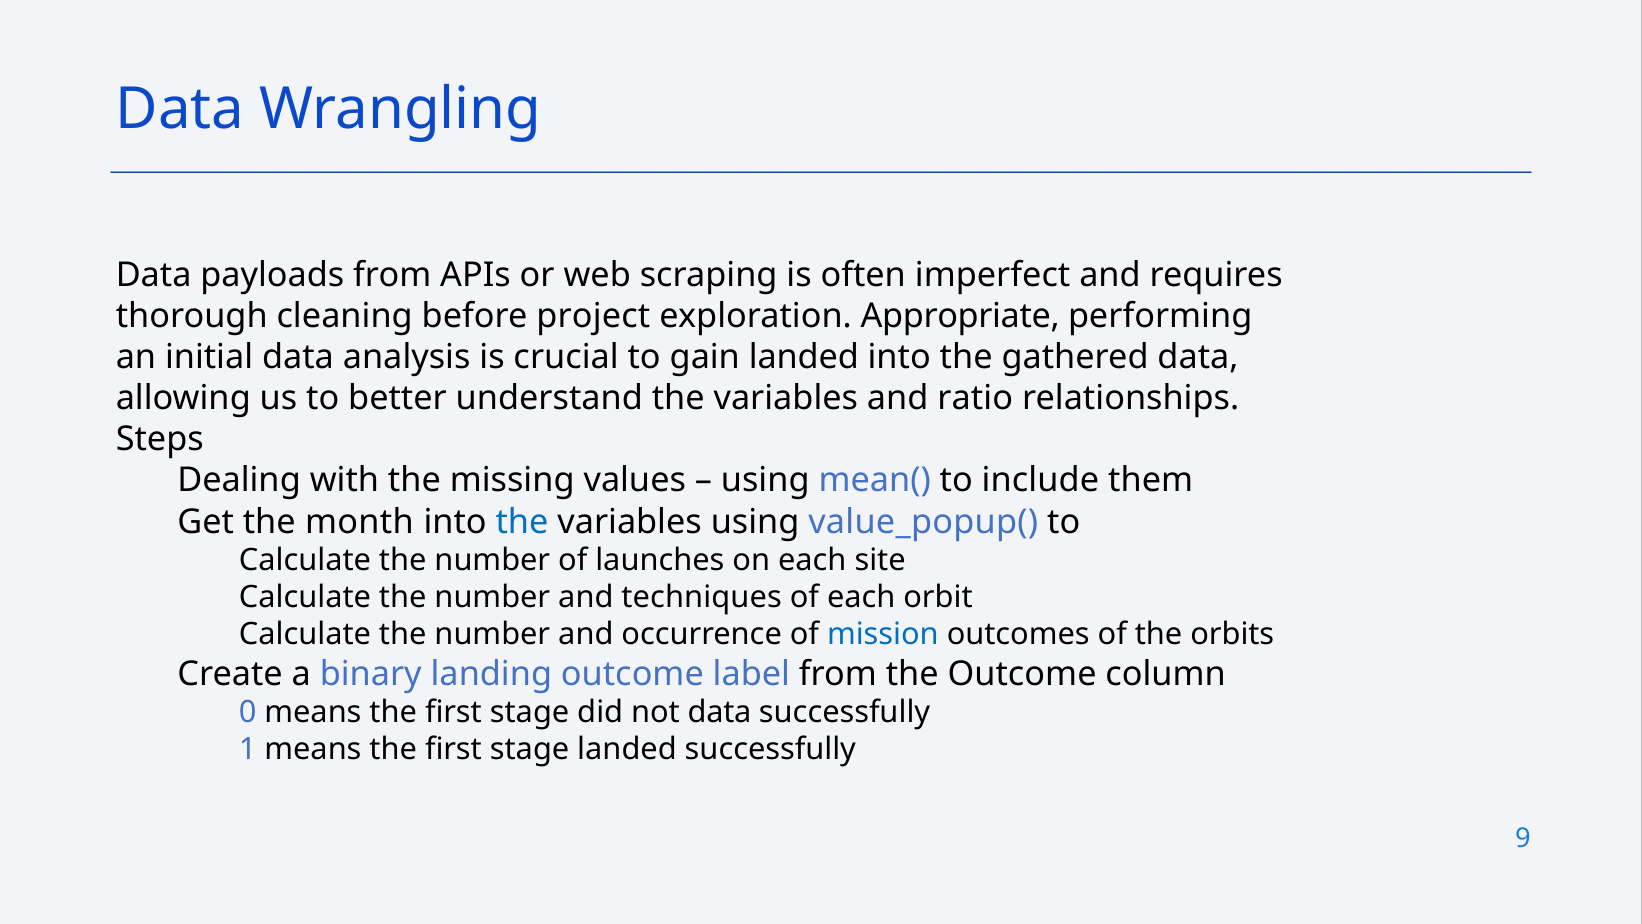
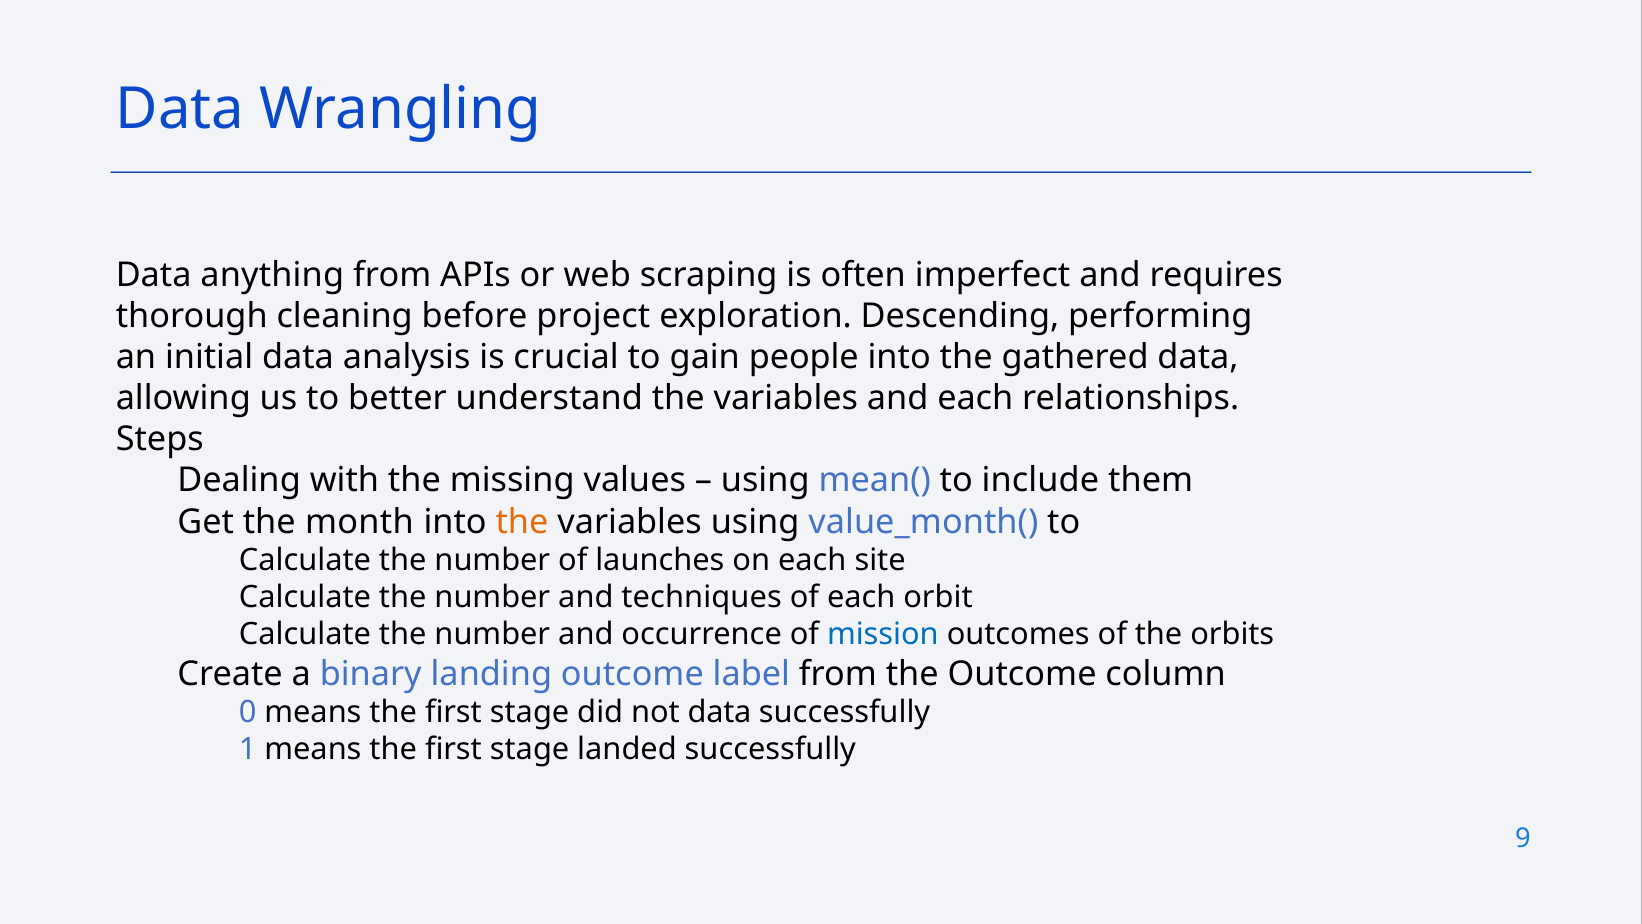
payloads: payloads -> anything
Appropriate: Appropriate -> Descending
gain landed: landed -> people
and ratio: ratio -> each
the at (522, 522) colour: blue -> orange
value_popup(: value_popup( -> value_month(
